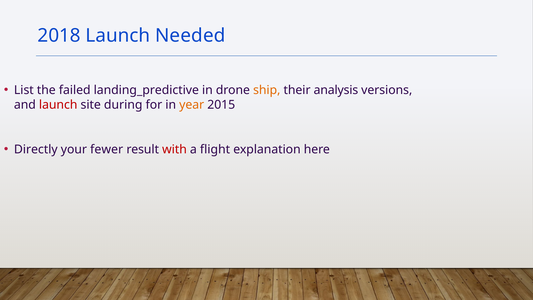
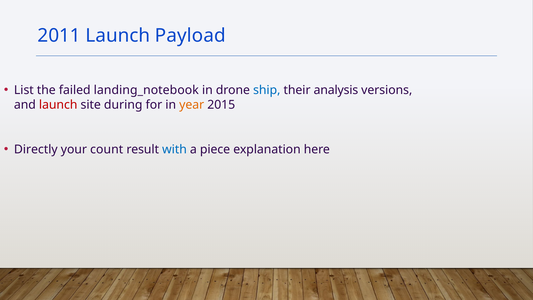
2018: 2018 -> 2011
Needed: Needed -> Payload
landing_predictive: landing_predictive -> landing_notebook
ship colour: orange -> blue
fewer: fewer -> count
with colour: red -> blue
flight: flight -> piece
